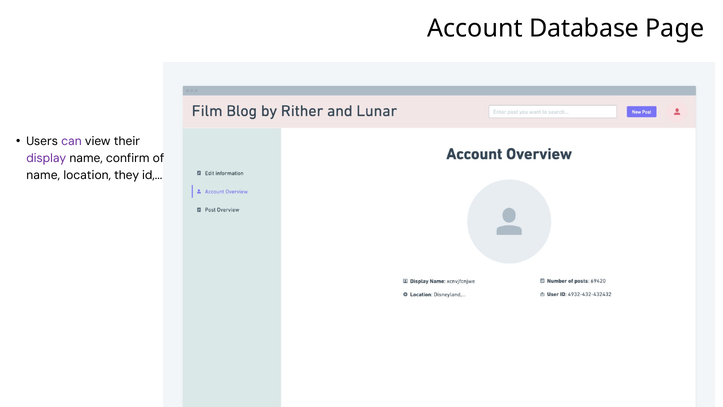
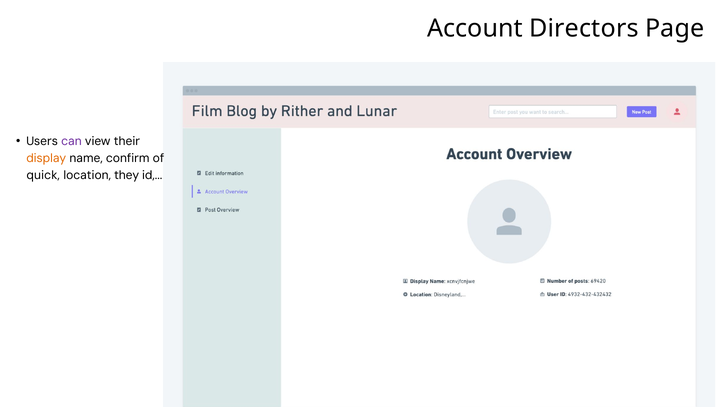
Database: Database -> Directors
display colour: purple -> orange
name at (43, 175): name -> quick
